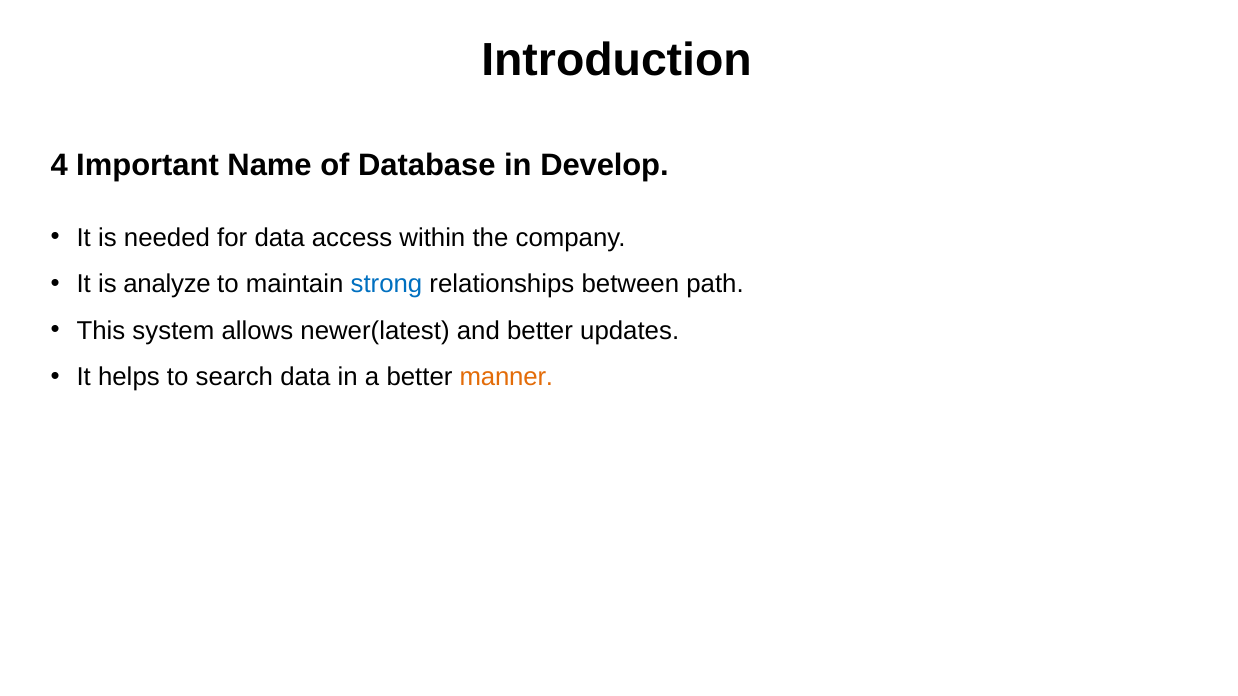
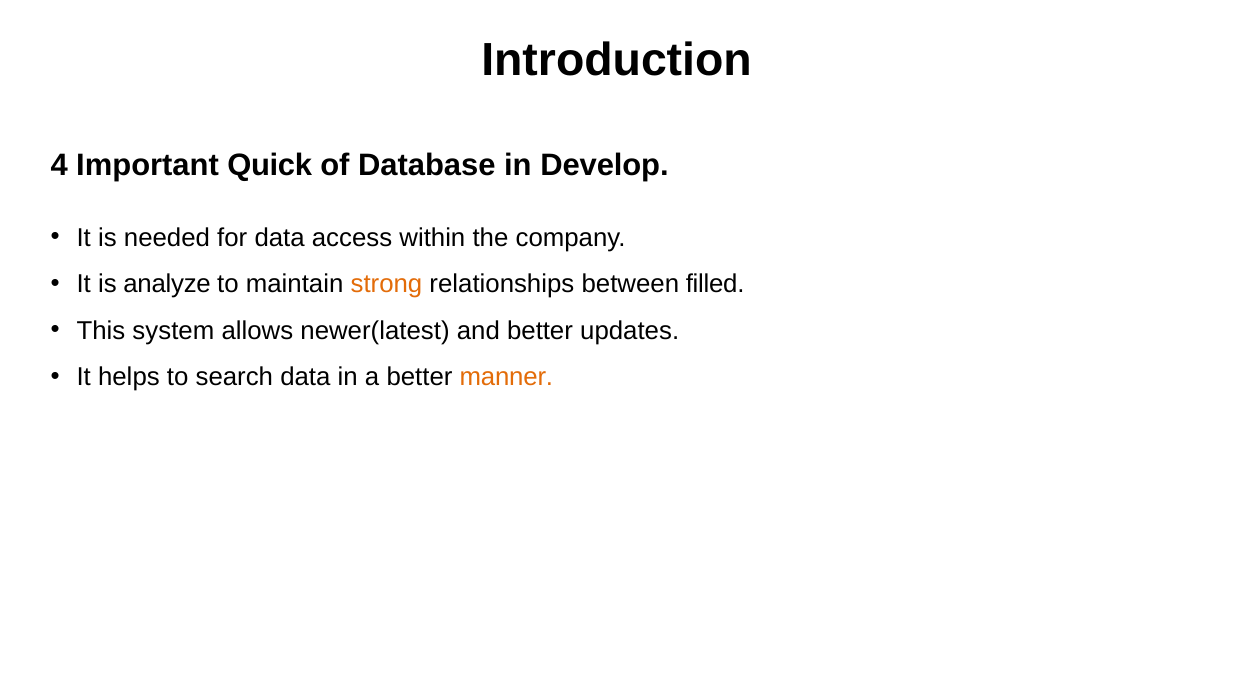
Name: Name -> Quick
strong colour: blue -> orange
path: path -> filled
